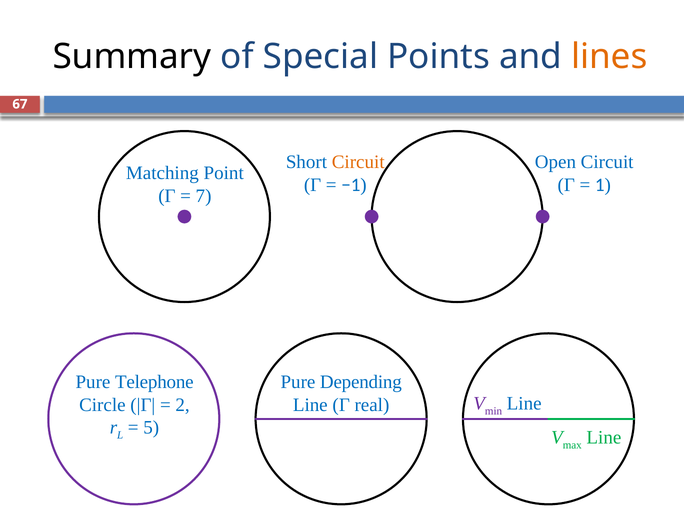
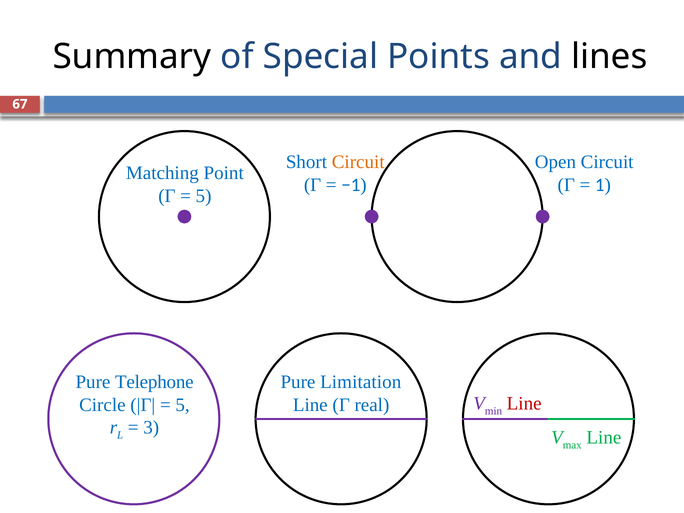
lines colour: orange -> black
7 at (204, 196): 7 -> 5
Depending: Depending -> Limitation
2 at (183, 405): 2 -> 5
Line at (524, 404) colour: blue -> red
5: 5 -> 3
